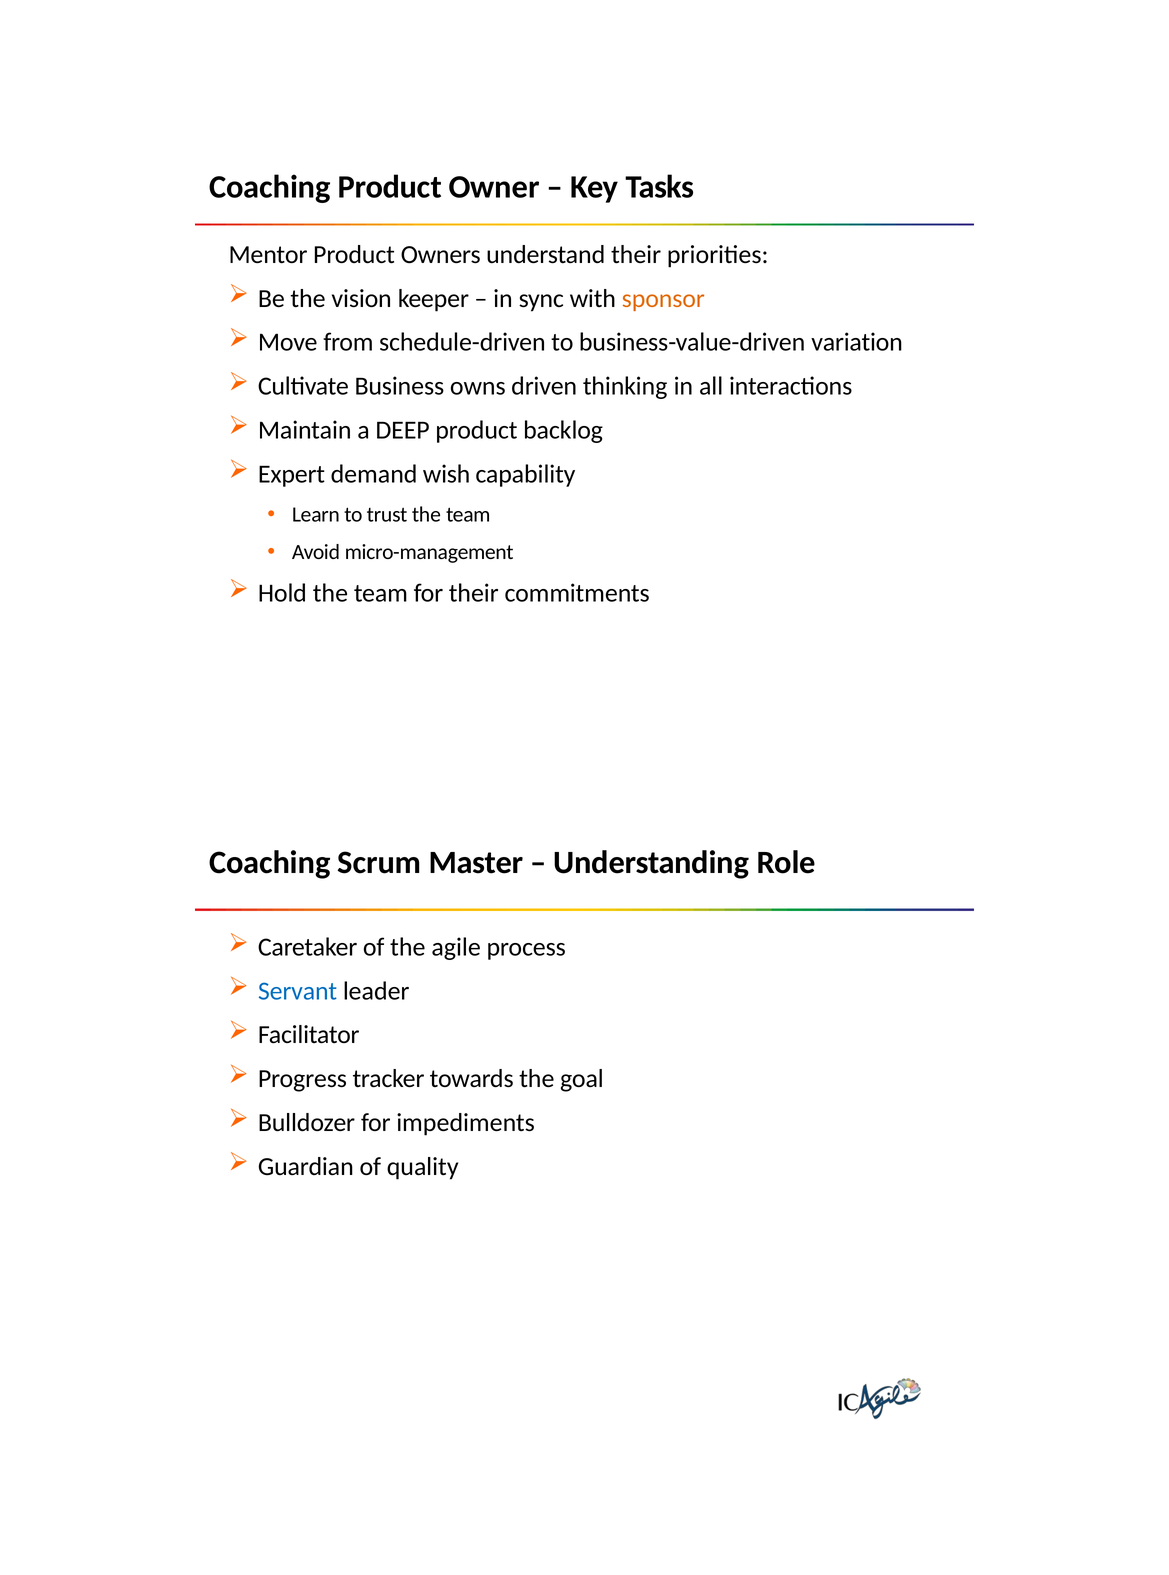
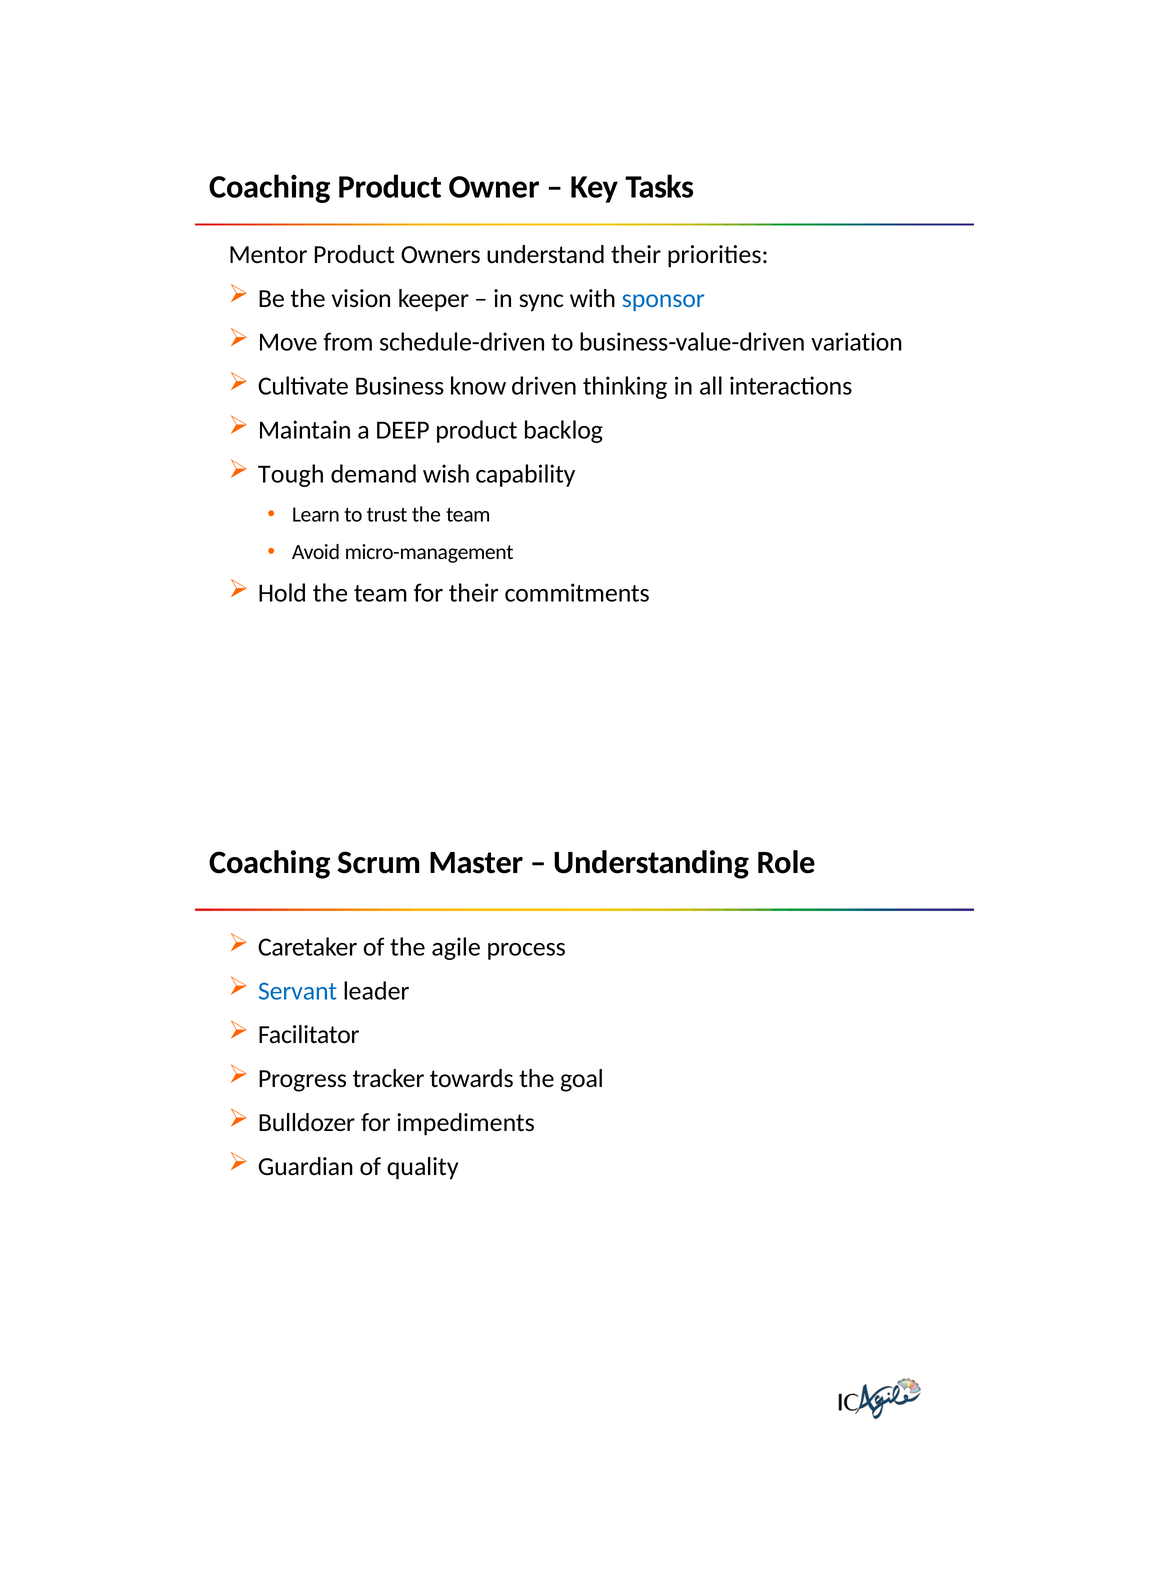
sponsor colour: orange -> blue
owns: owns -> know
Expert: Expert -> Tough
